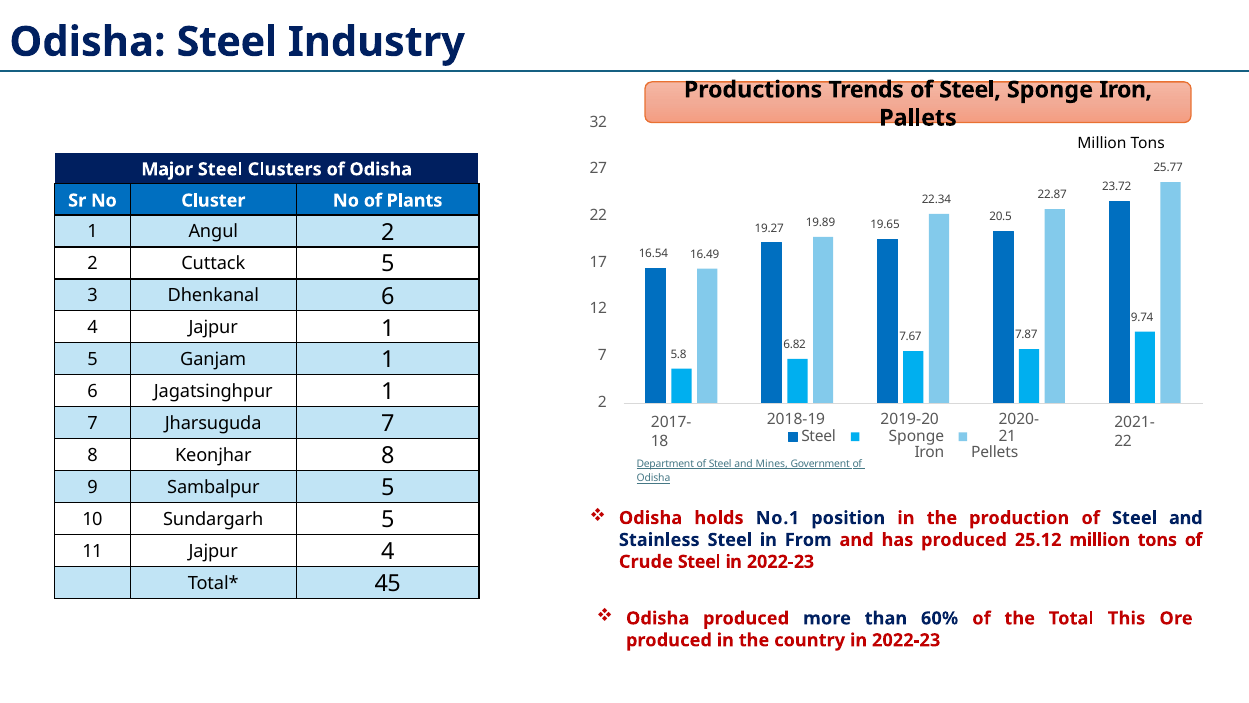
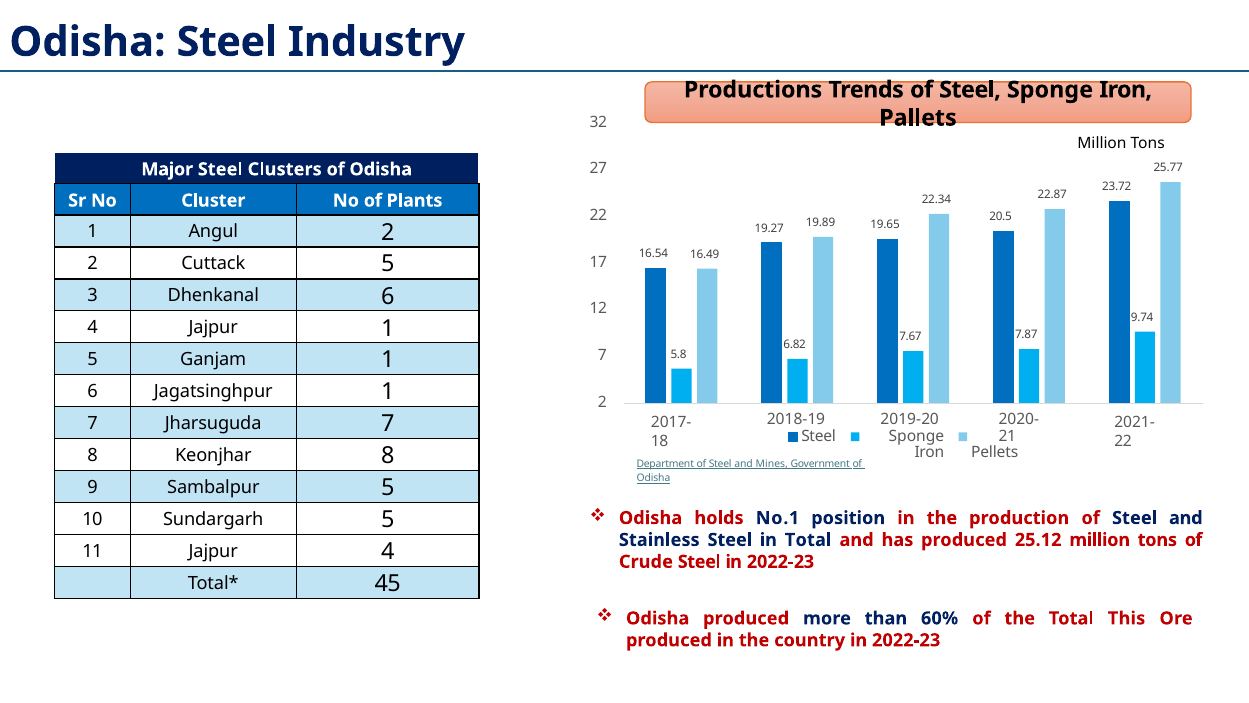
in From: From -> Total
